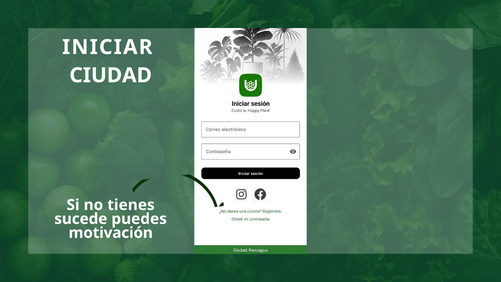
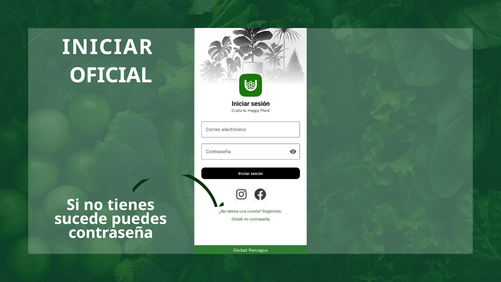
CIUDAD: CIUDAD -> OFICIAL
motivación: motivación -> contraseña
